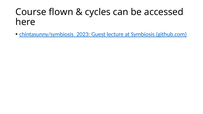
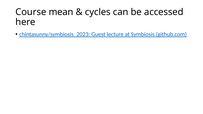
flown: flown -> mean
